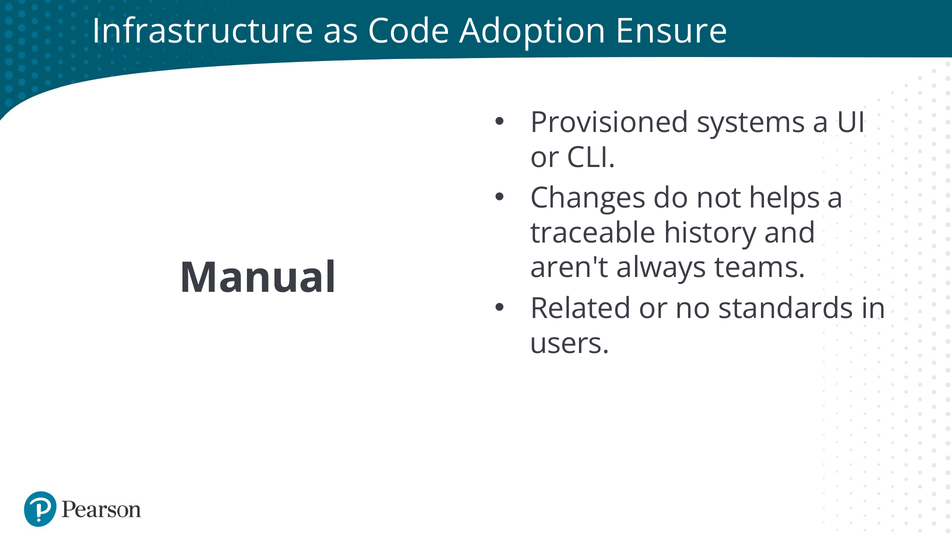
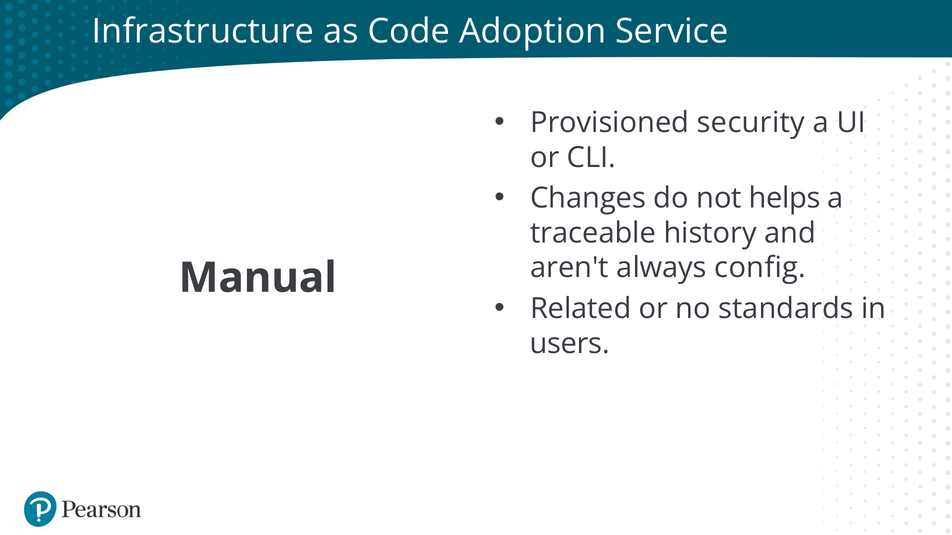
Ensure: Ensure -> Service
systems: systems -> security
teams: teams -> config
